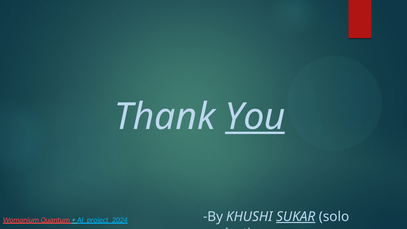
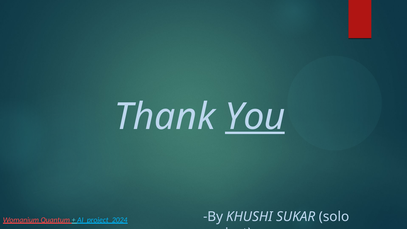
SUKAR underline: present -> none
